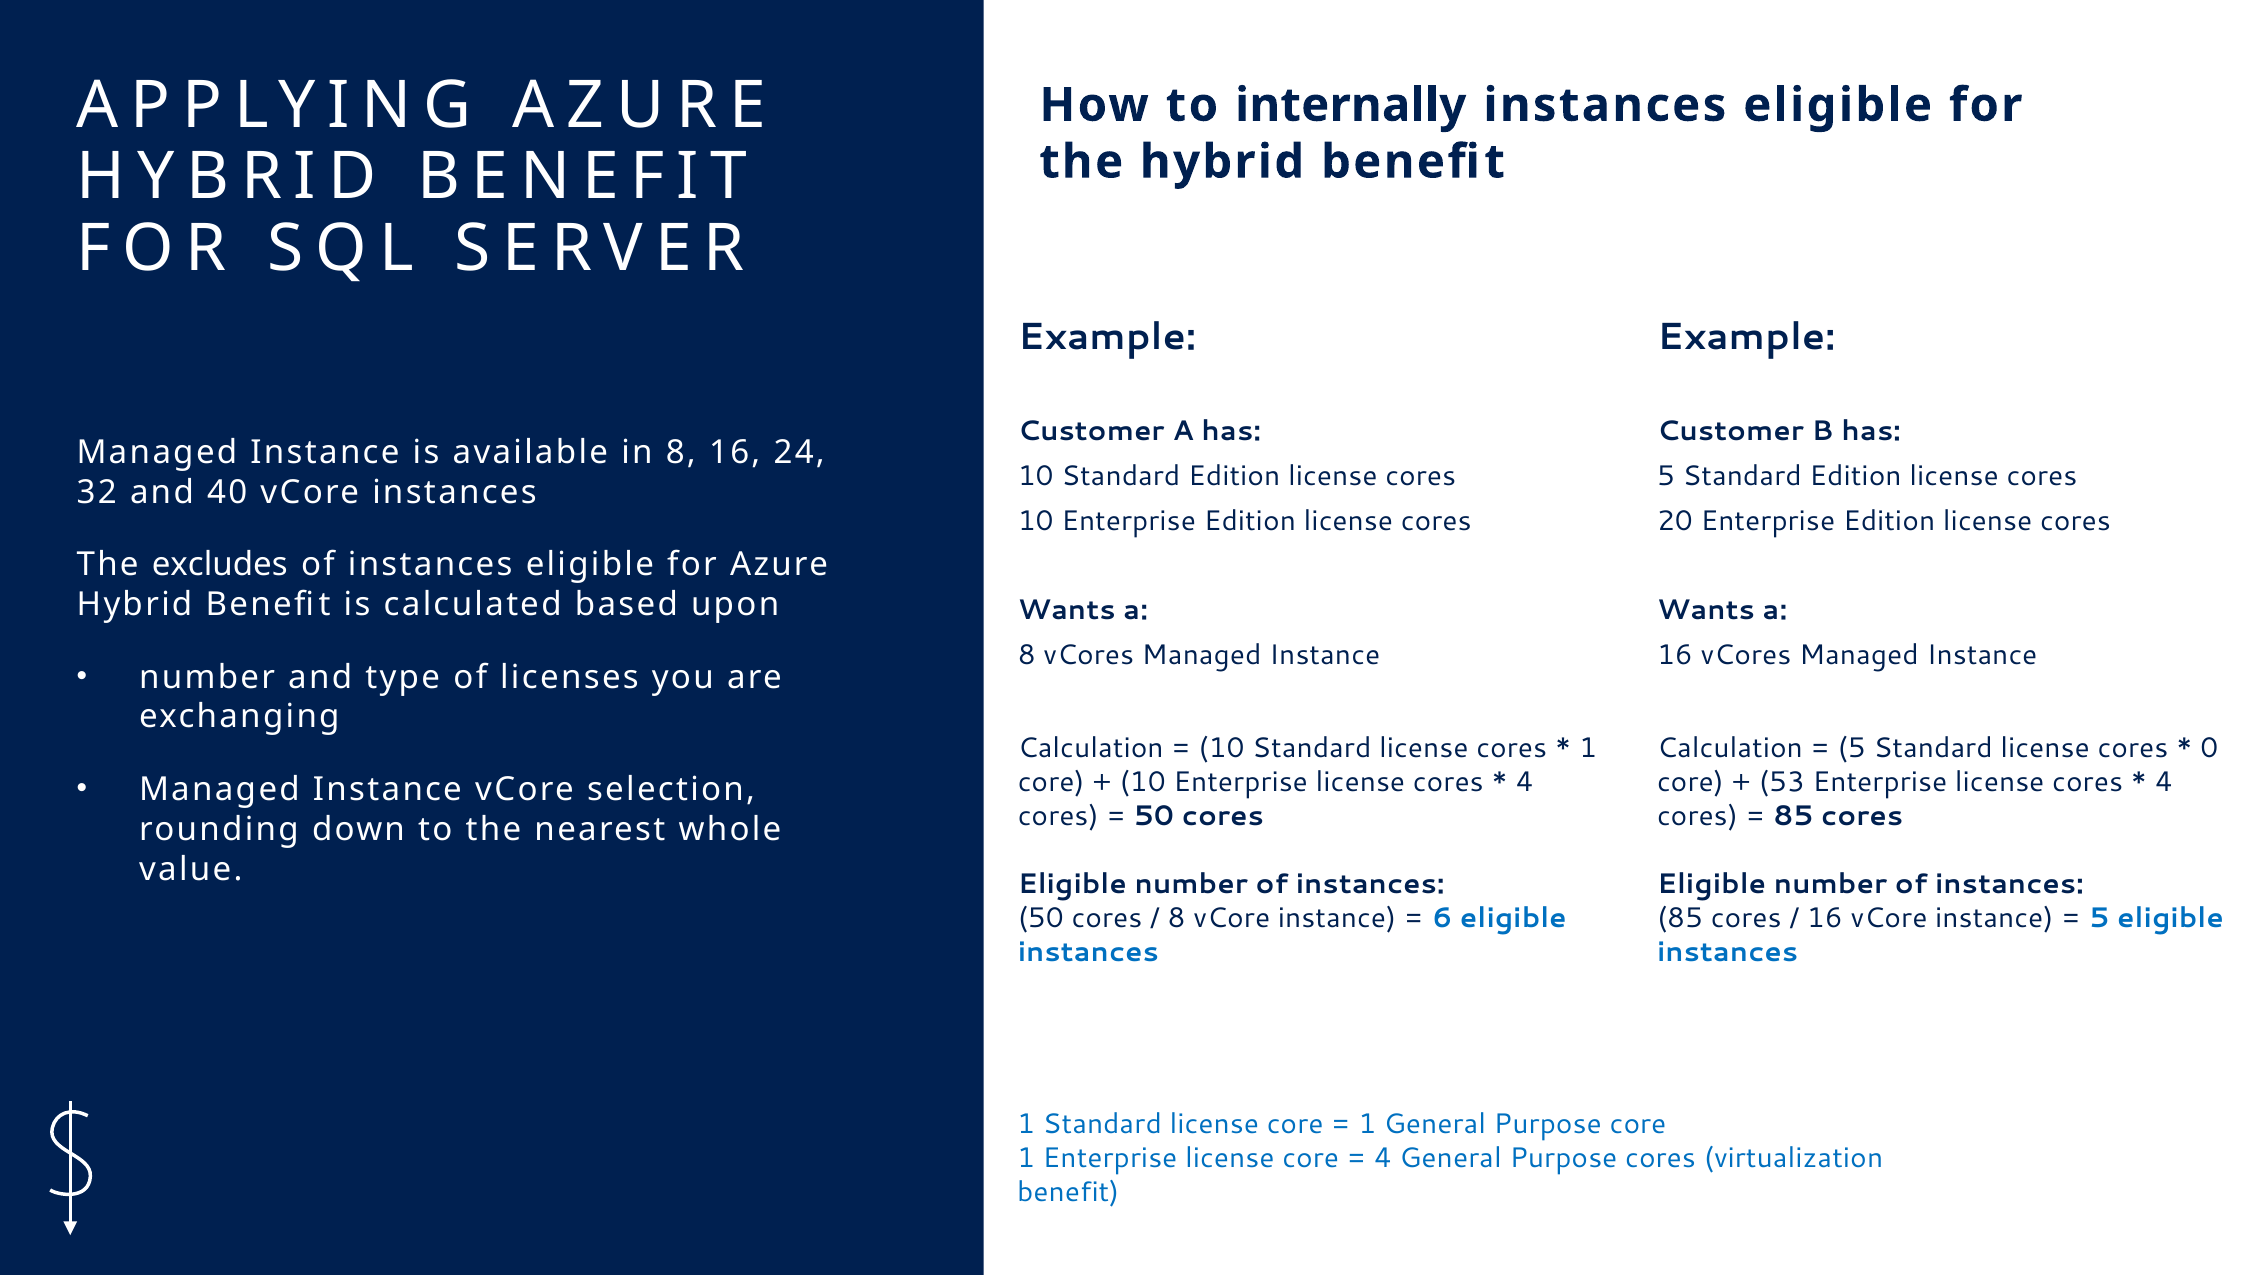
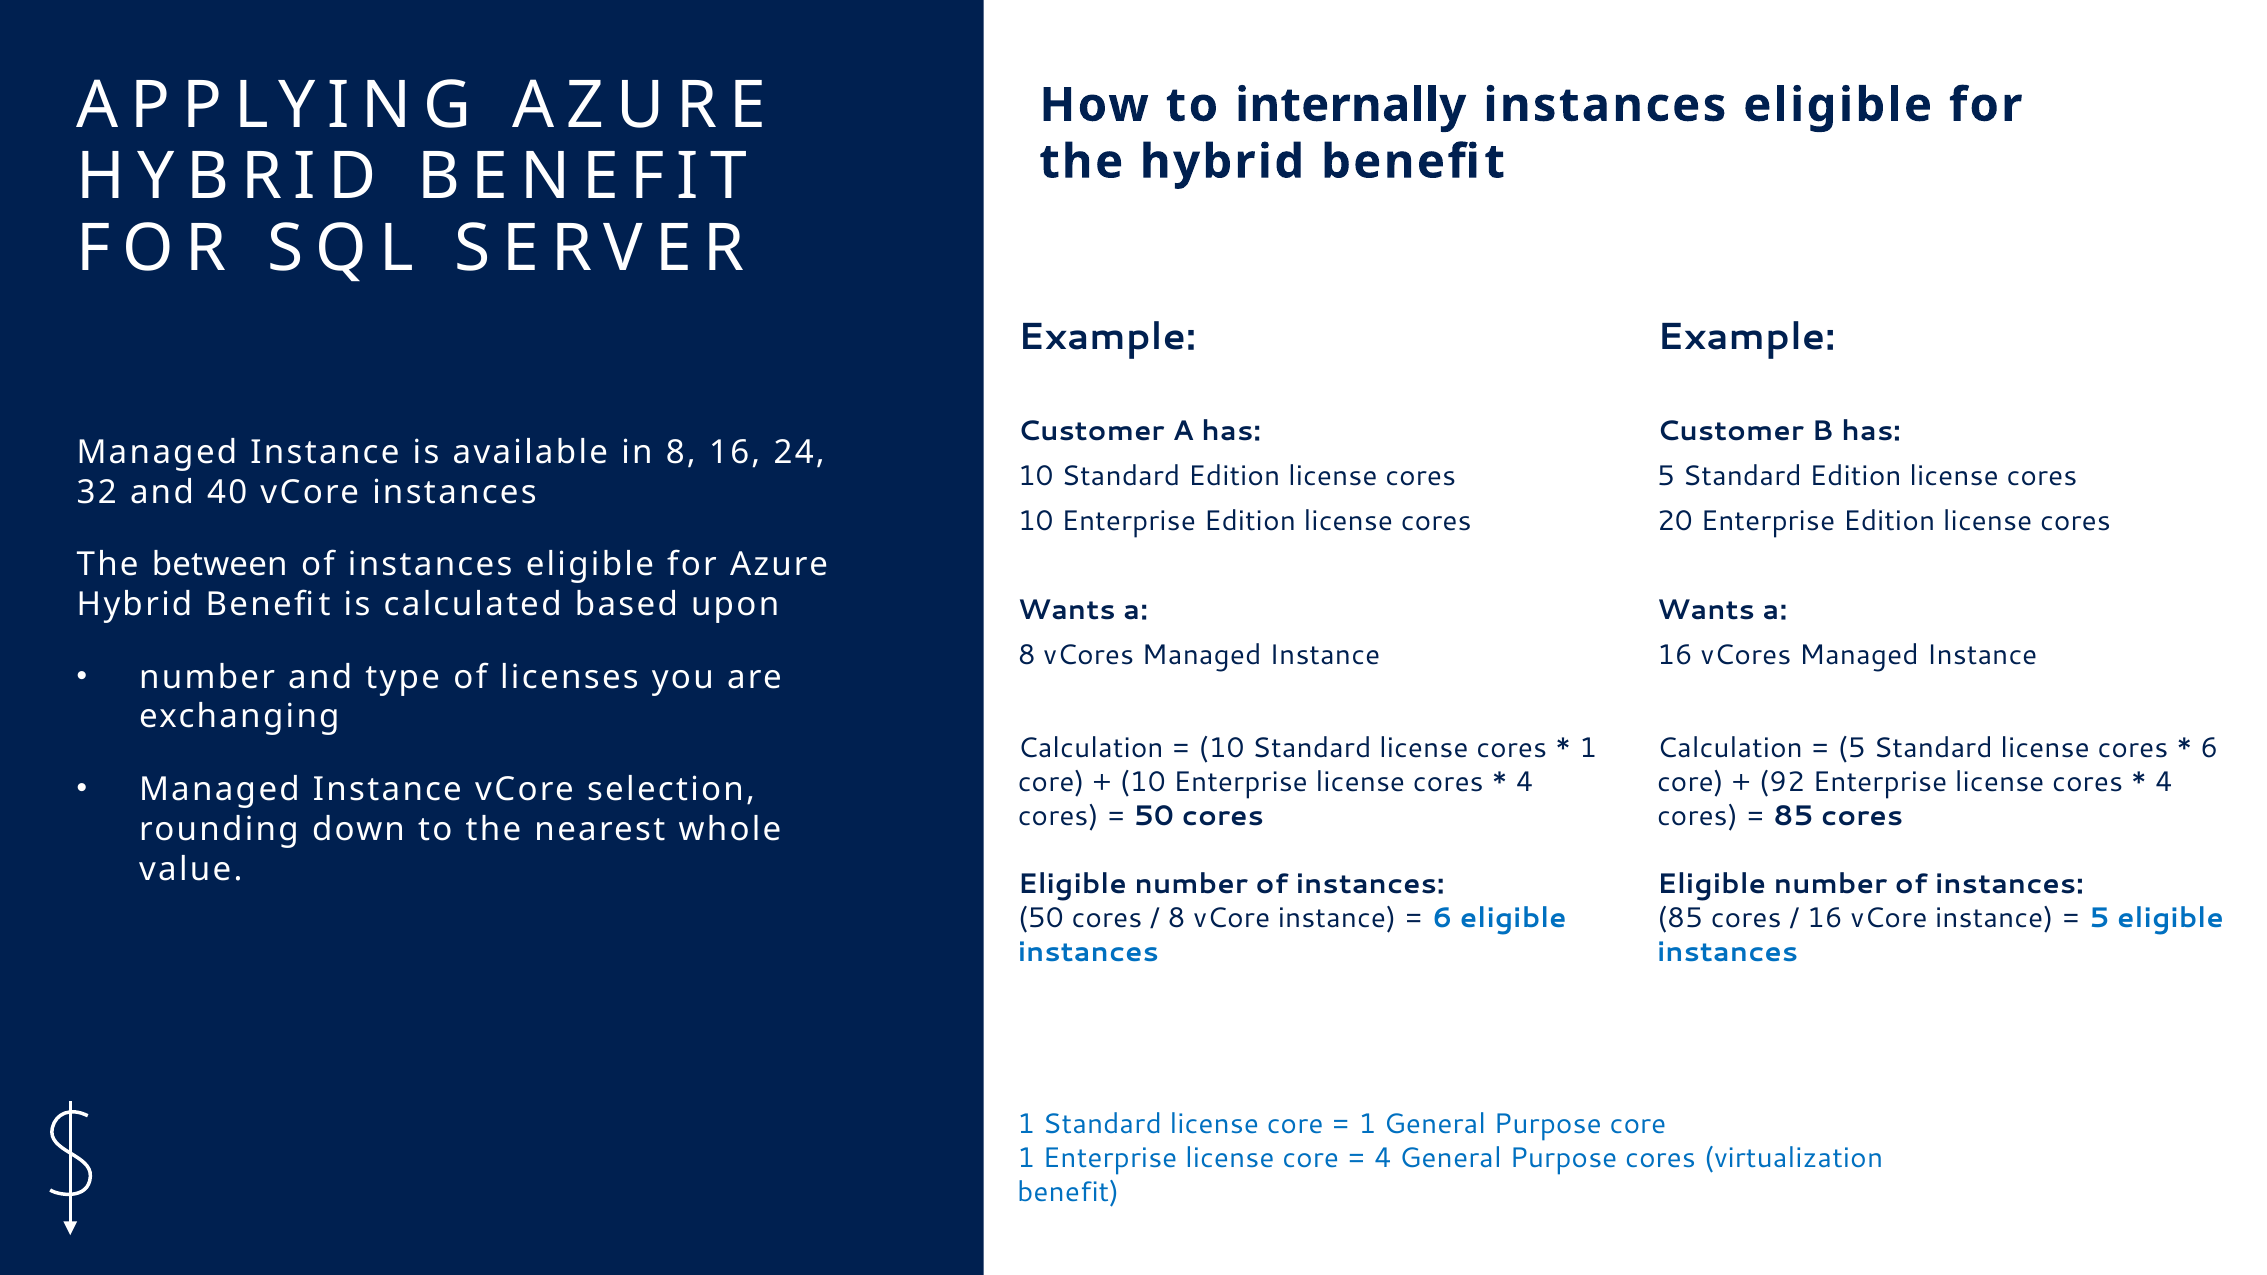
excludes: excludes -> between
0 at (2209, 748): 0 -> 6
53: 53 -> 92
